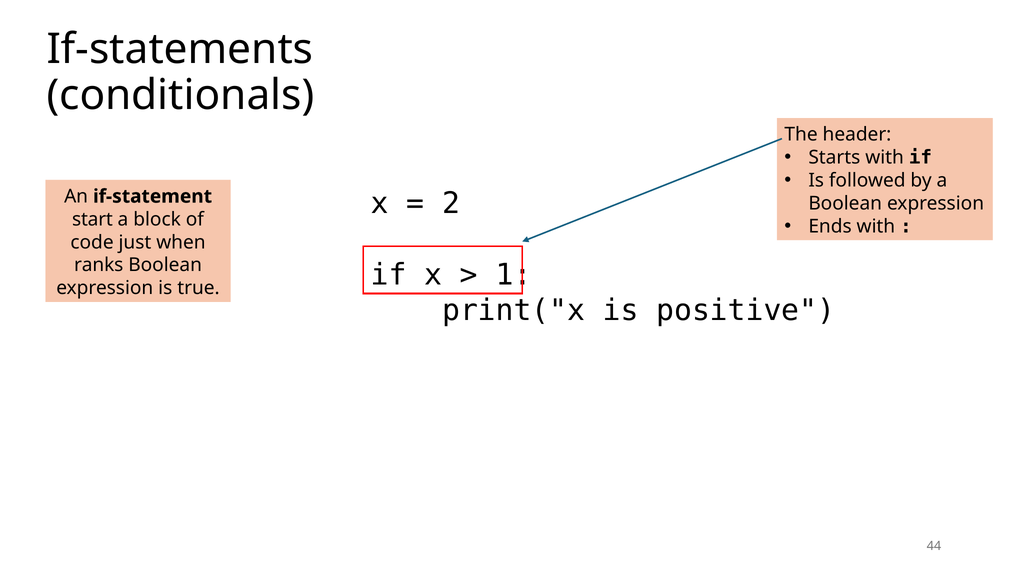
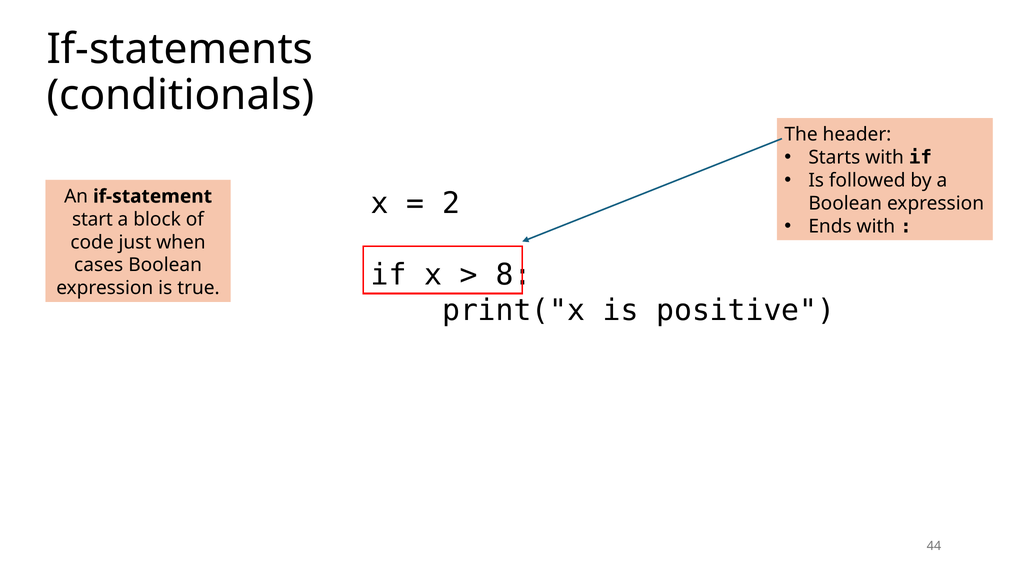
ranks: ranks -> cases
1: 1 -> 8
